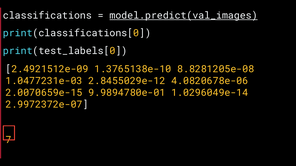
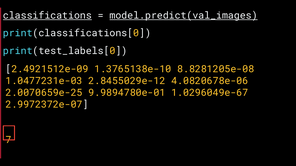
classifications underline: none -> present
2.0070659e-15: 2.0070659e-15 -> 2.0070659e-25
1.0296049e-14: 1.0296049e-14 -> 1.0296049e-67
